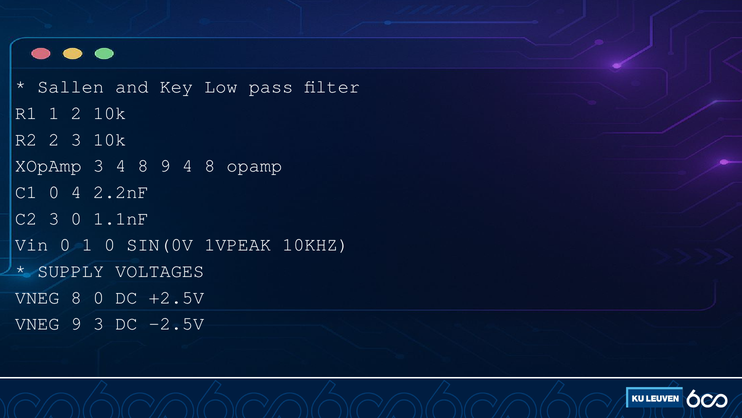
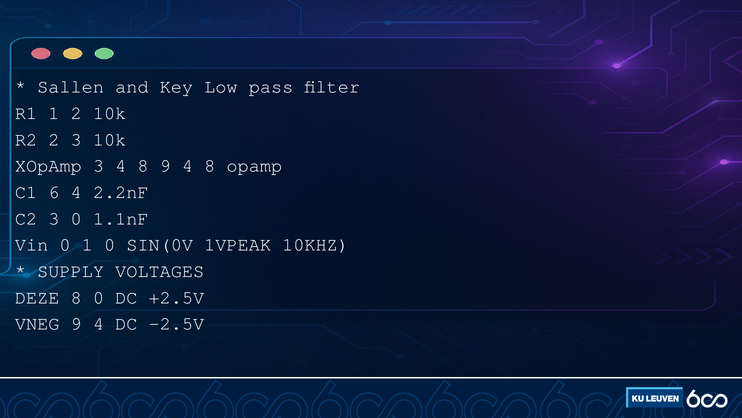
C1 0: 0 -> 6
VNEG at (37, 297): VNEG -> DEZE
VNEG 9 3: 3 -> 4
